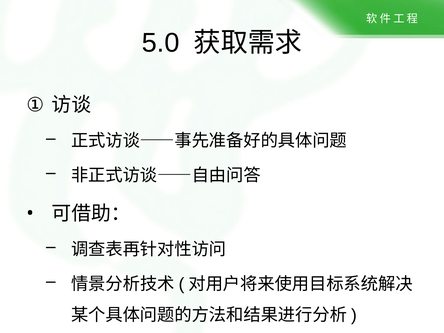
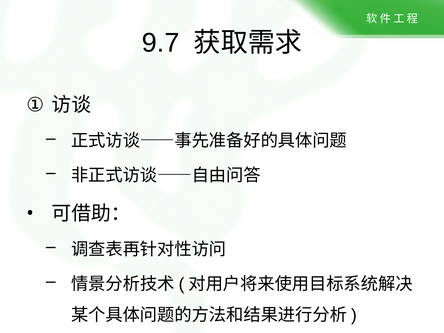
5.0: 5.0 -> 9.7
